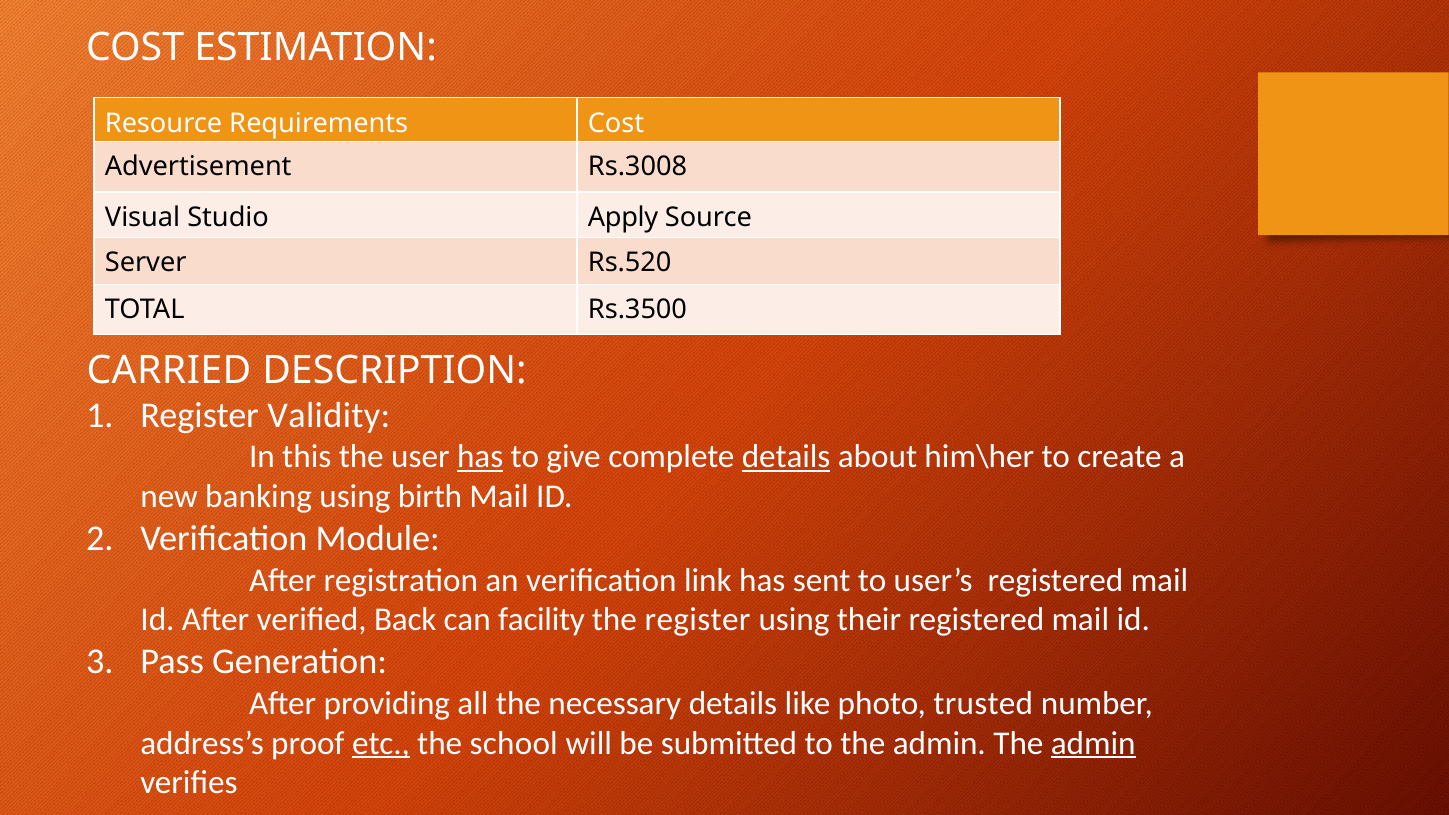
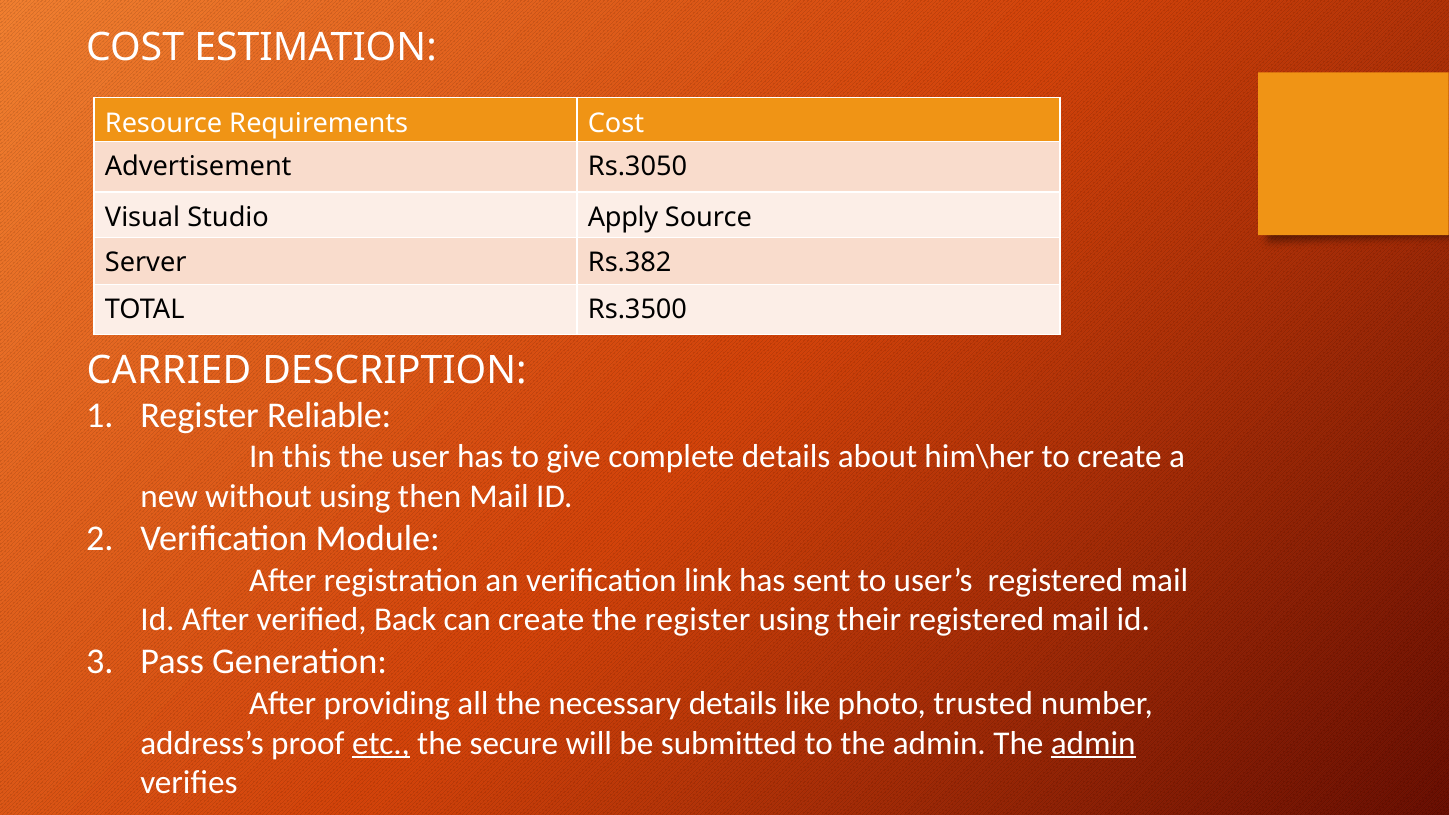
Rs.3008: Rs.3008 -> Rs.3050
Rs.520: Rs.520 -> Rs.382
Validity: Validity -> Reliable
has at (480, 457) underline: present -> none
details at (786, 457) underline: present -> none
banking: banking -> without
birth: birth -> then
can facility: facility -> create
school: school -> secure
